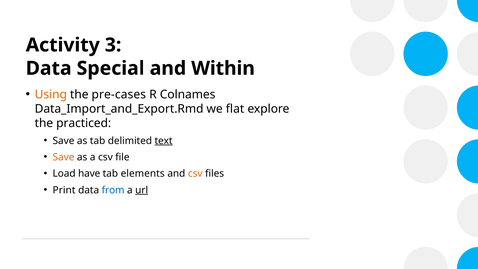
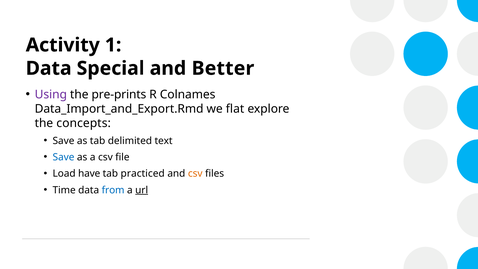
3: 3 -> 1
Within: Within -> Better
Using colour: orange -> purple
pre-cases: pre-cases -> pre-prints
practiced: practiced -> concepts
text underline: present -> none
Save at (64, 157) colour: orange -> blue
elements: elements -> practiced
Print: Print -> Time
